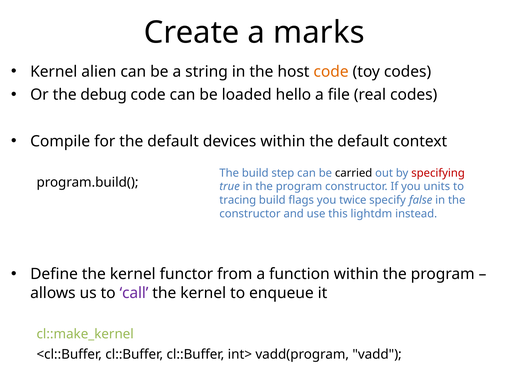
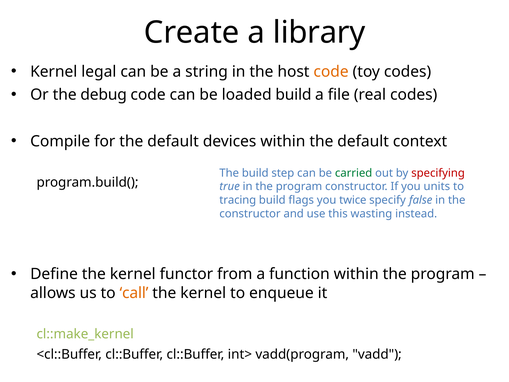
marks: marks -> library
alien: alien -> legal
loaded hello: hello -> build
carried colour: black -> green
lightdm: lightdm -> wasting
call colour: purple -> orange
